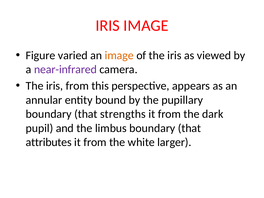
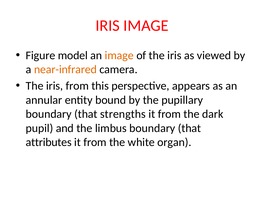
varied: varied -> model
near-infrared colour: purple -> orange
larger: larger -> organ
